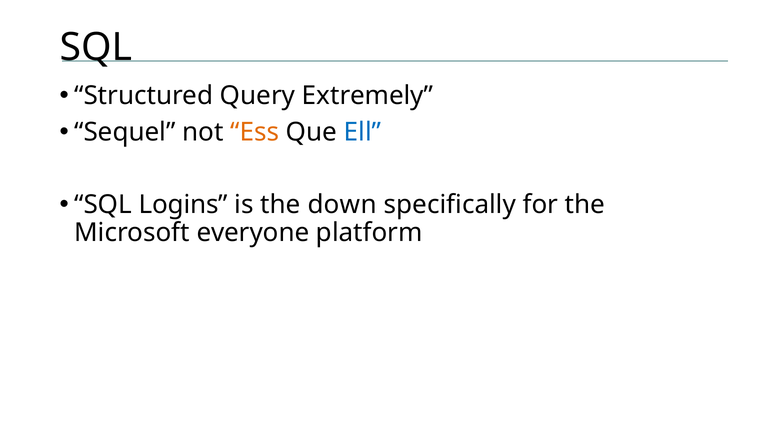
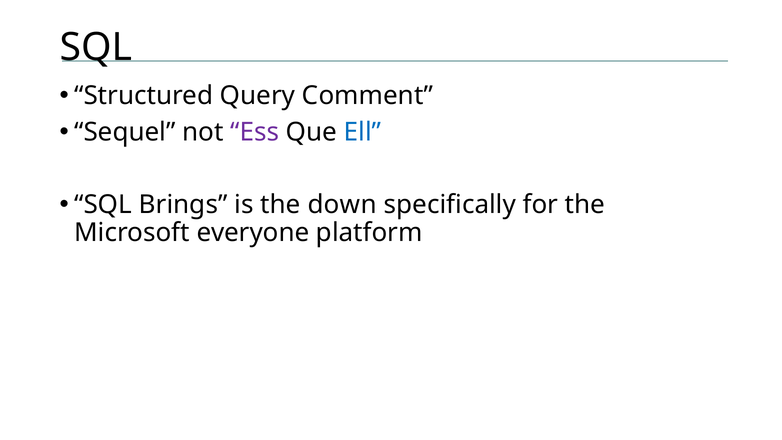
Extremely: Extremely -> Comment
Ess colour: orange -> purple
Logins: Logins -> Brings
